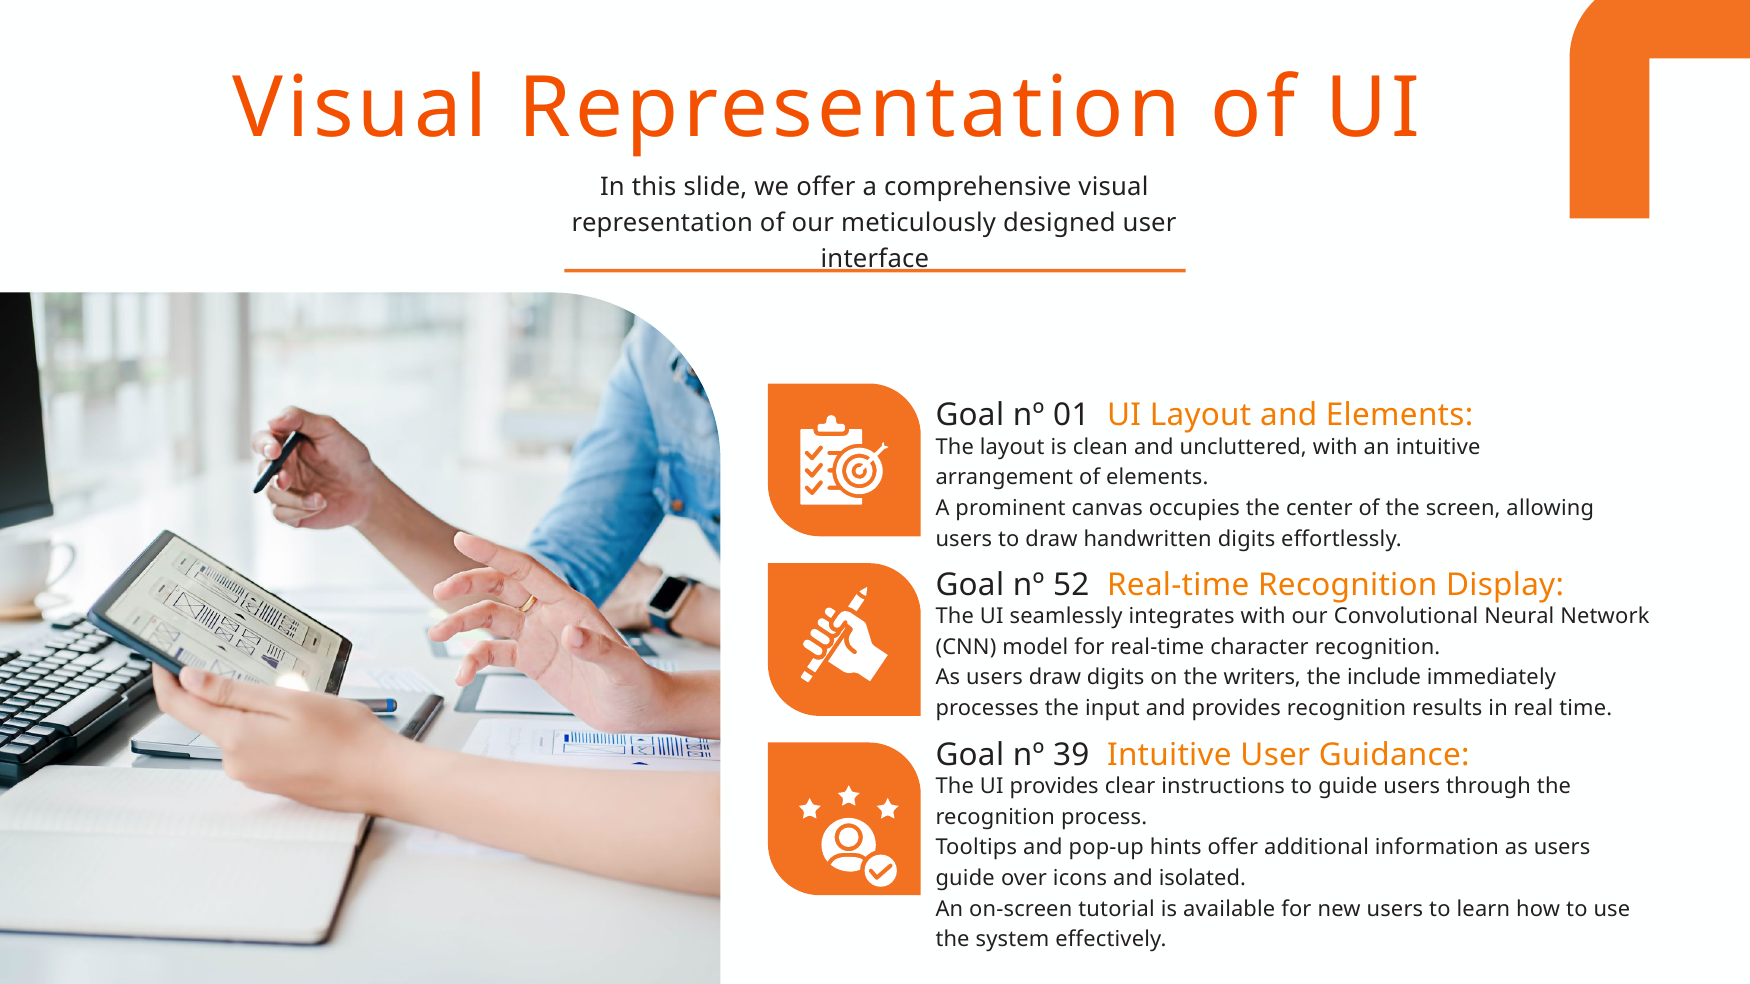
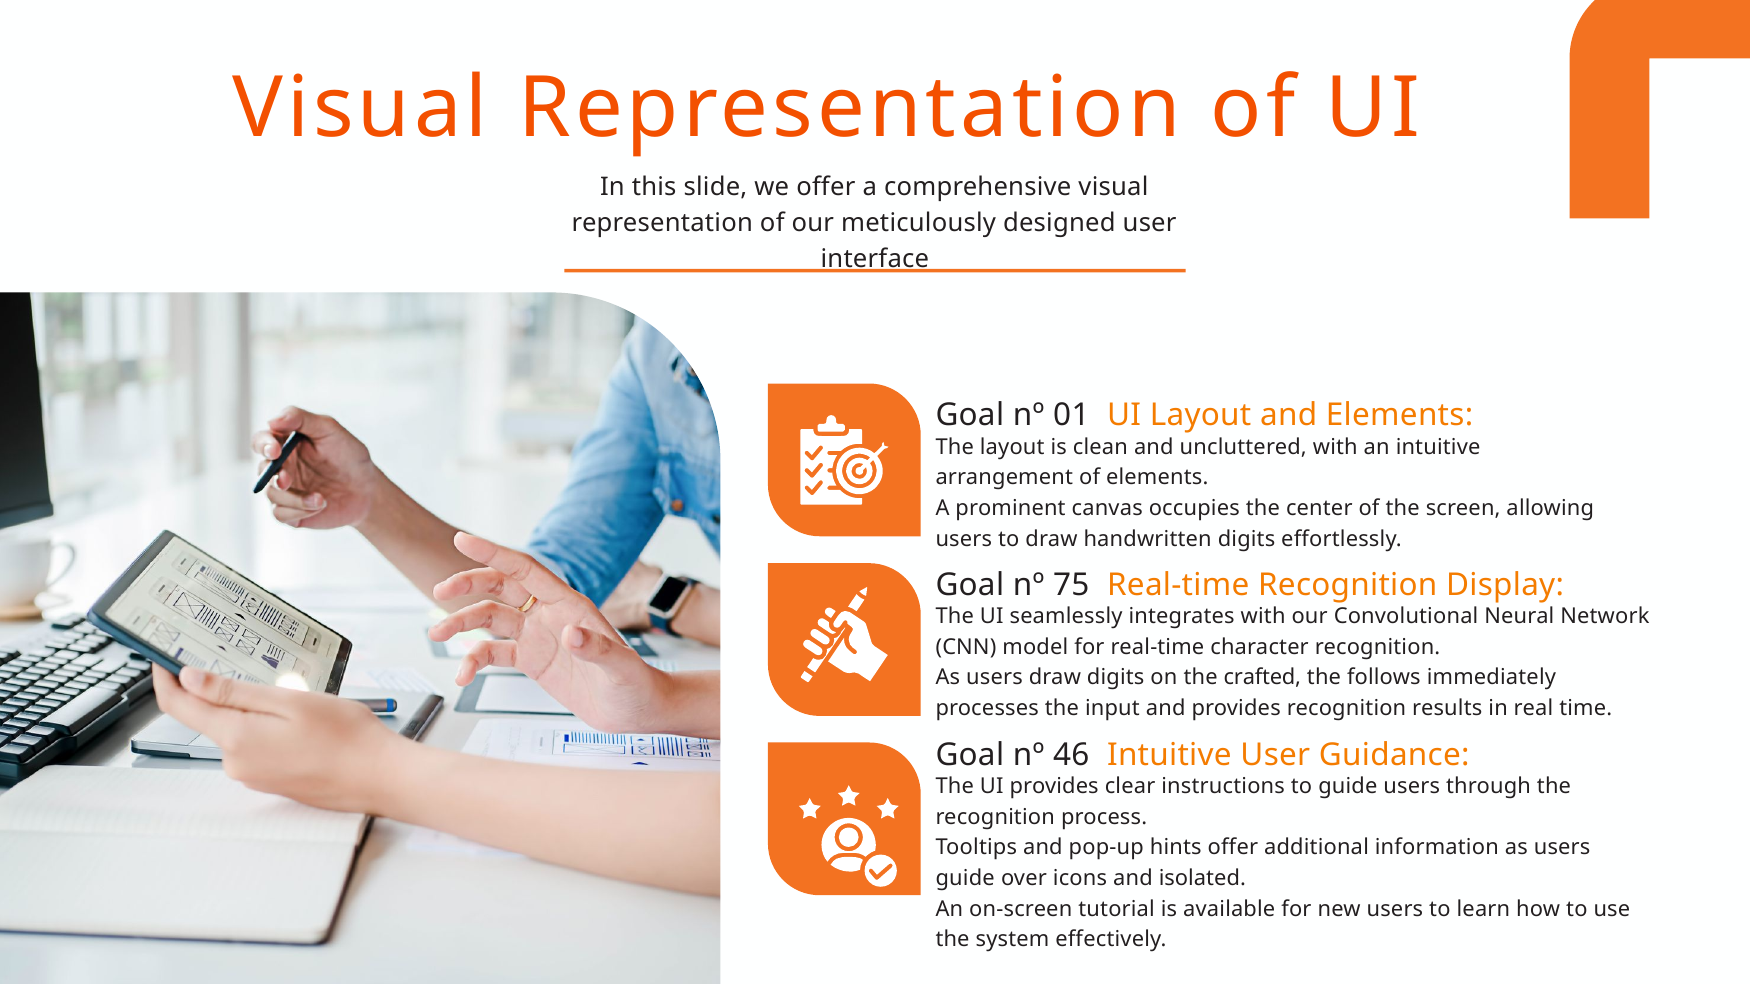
52: 52 -> 75
writers: writers -> crafted
include: include -> follows
39: 39 -> 46
